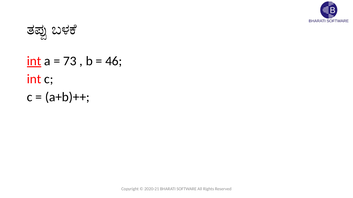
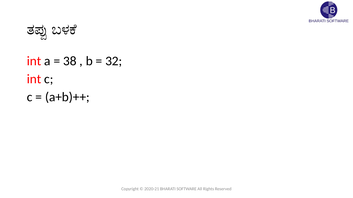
int at (34, 61) underline: present -> none
73: 73 -> 38
46: 46 -> 32
